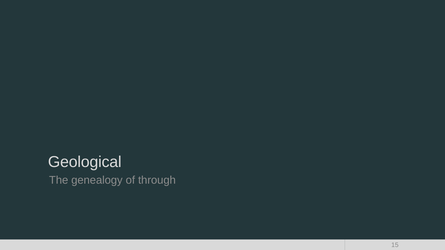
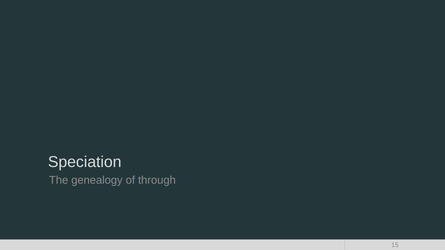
Geological: Geological -> Speciation
